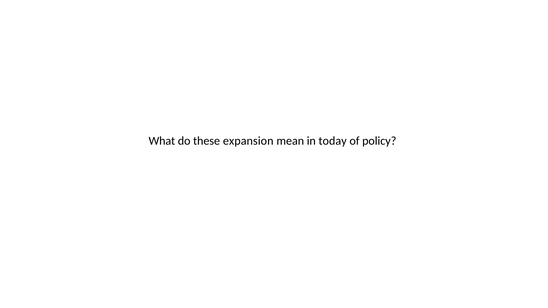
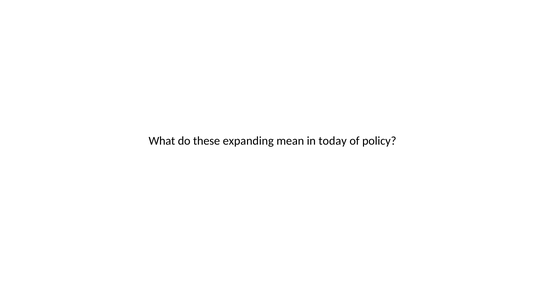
expansion: expansion -> expanding
